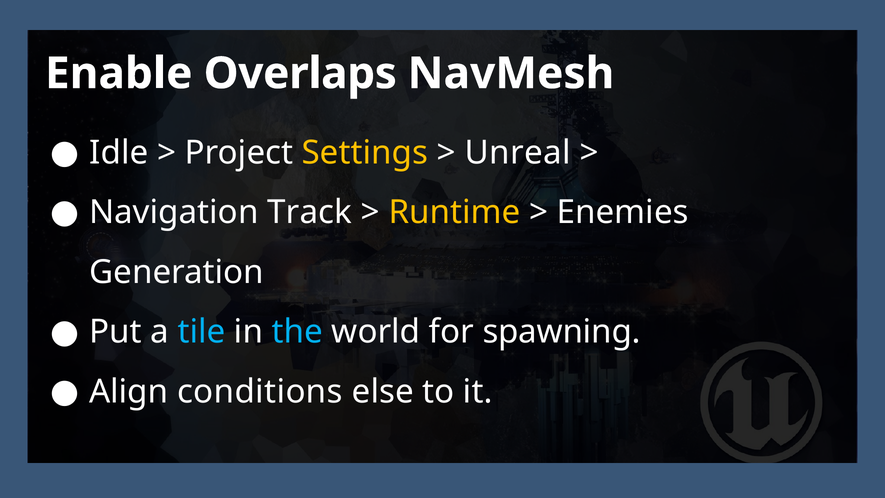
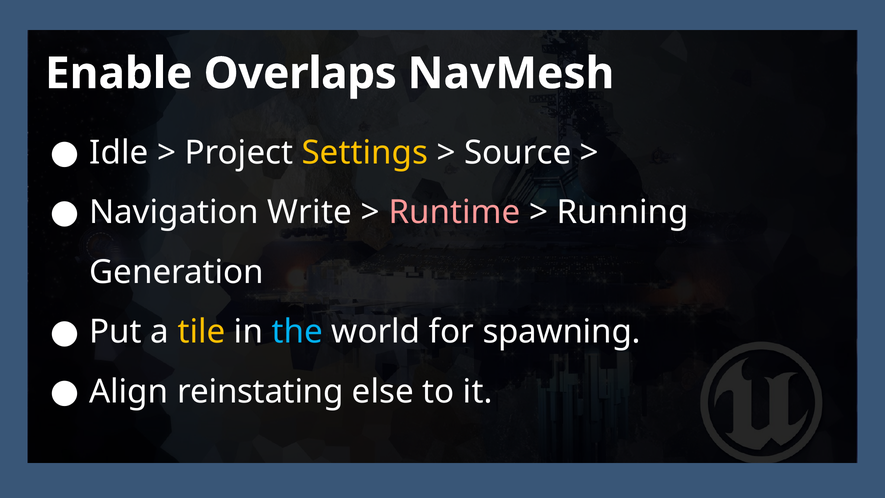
Unreal: Unreal -> Source
Track: Track -> Write
Runtime colour: yellow -> pink
Enemies: Enemies -> Running
tile colour: light blue -> yellow
conditions: conditions -> reinstating
